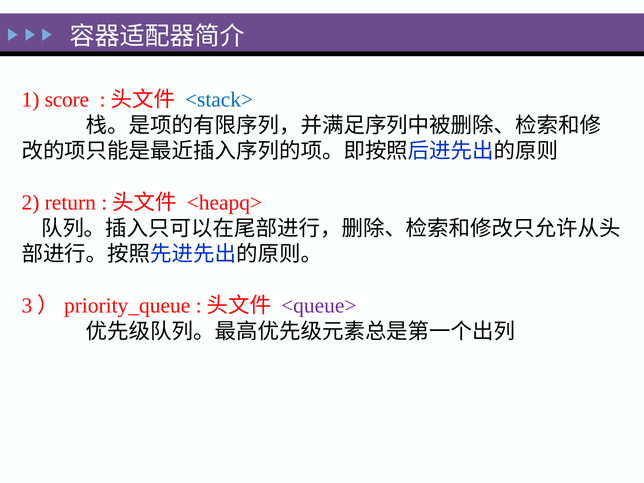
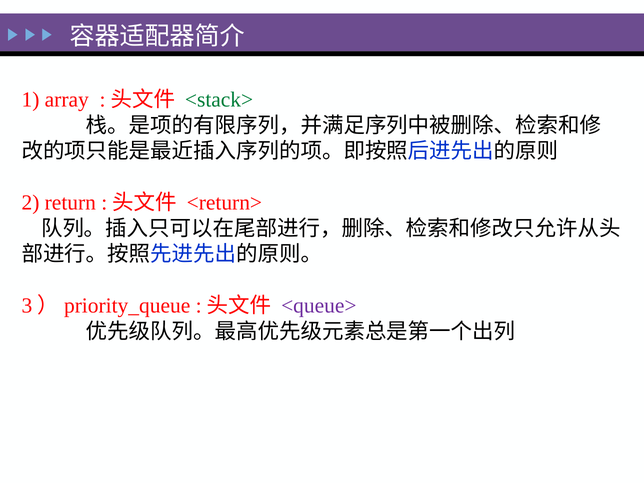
score: score -> array
<stack> colour: blue -> green
<heapq>: <heapq> -> <return>
